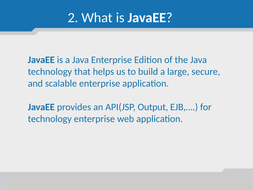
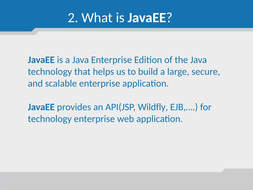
Output: Output -> Wildfly
